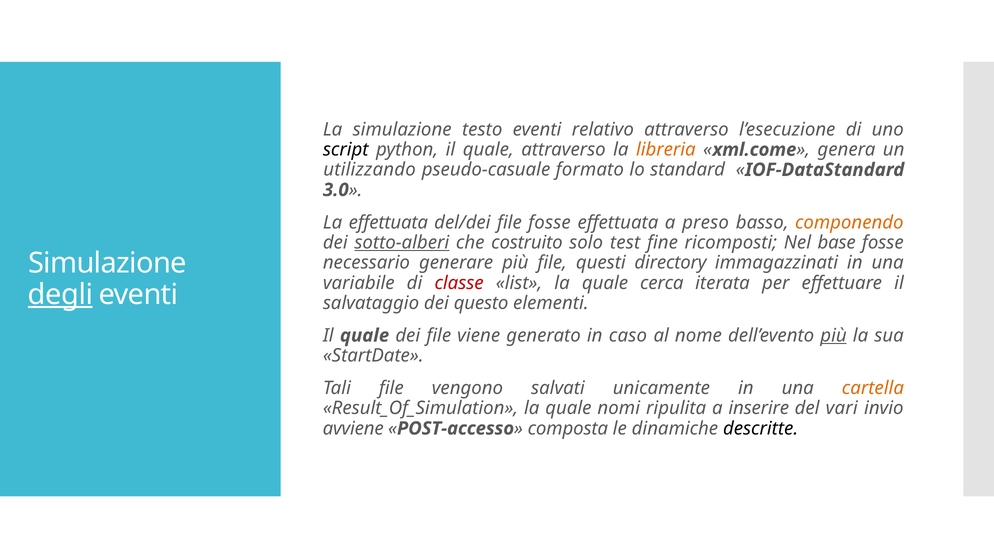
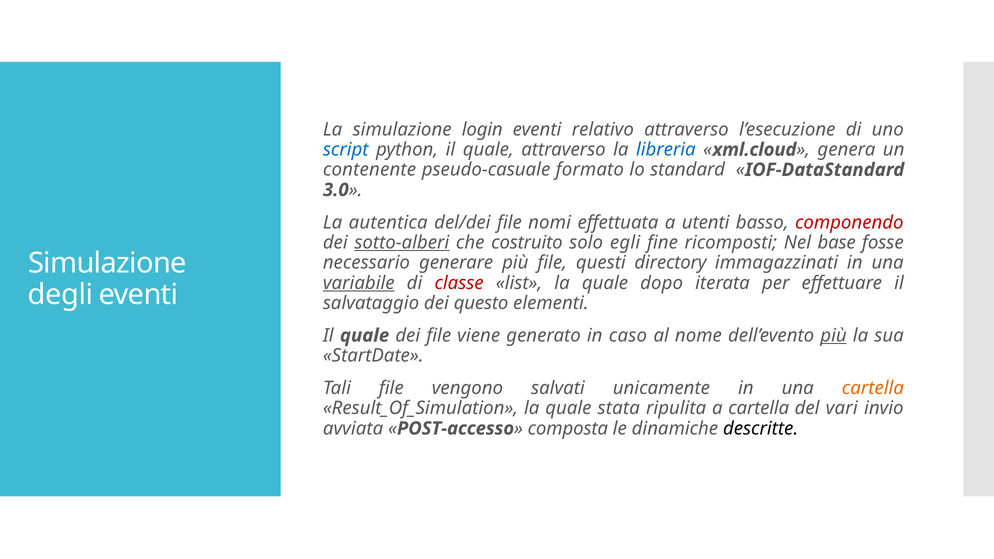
testo: testo -> login
script colour: black -> blue
libreria colour: orange -> blue
xml.come: xml.come -> xml.cloud
utilizzando: utilizzando -> contenente
La effettuata: effettuata -> autentica
file fosse: fosse -> nomi
preso: preso -> utenti
componendo colour: orange -> red
test: test -> egli
variabile underline: none -> present
cerca: cerca -> dopo
degli underline: present -> none
nomi: nomi -> stata
a inserire: inserire -> cartella
avviene: avviene -> avviata
